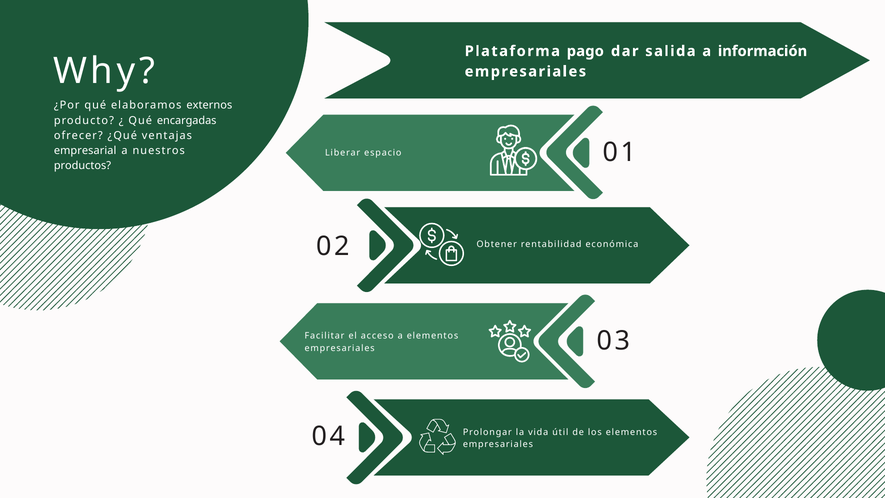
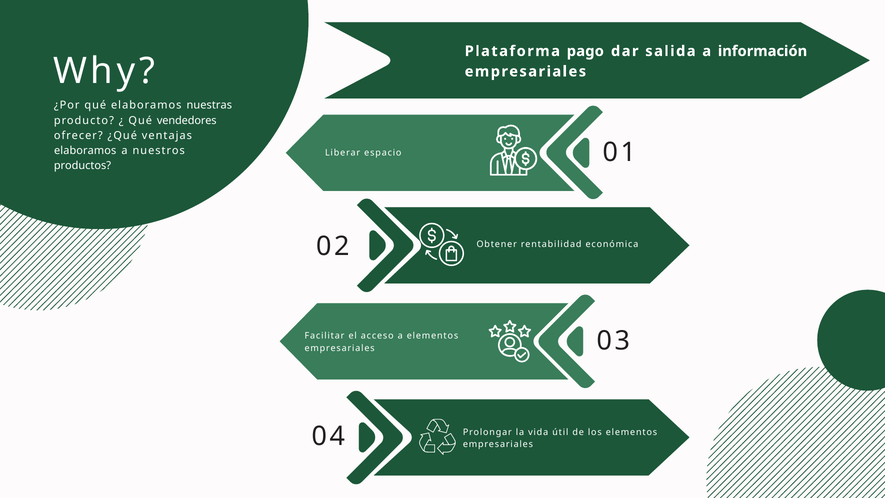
externos: externos -> nuestras
encargadas: encargadas -> vendedores
empresarial at (85, 151): empresarial -> elaboramos
